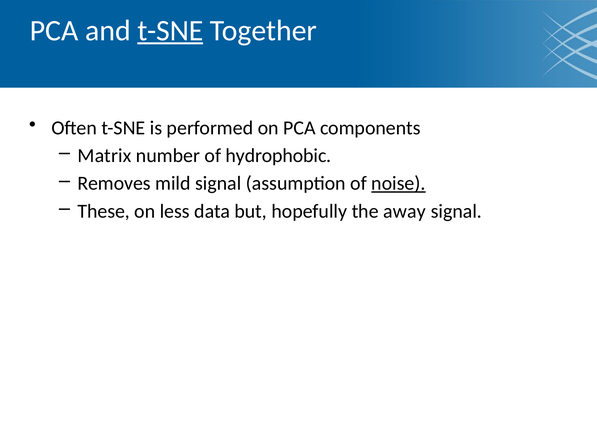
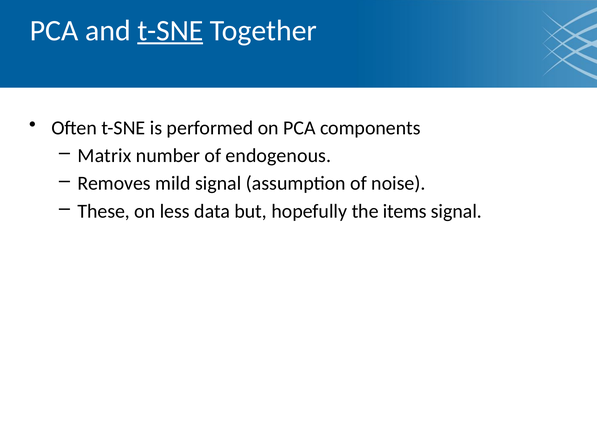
hydrophobic: hydrophobic -> endogenous
noise underline: present -> none
away: away -> items
